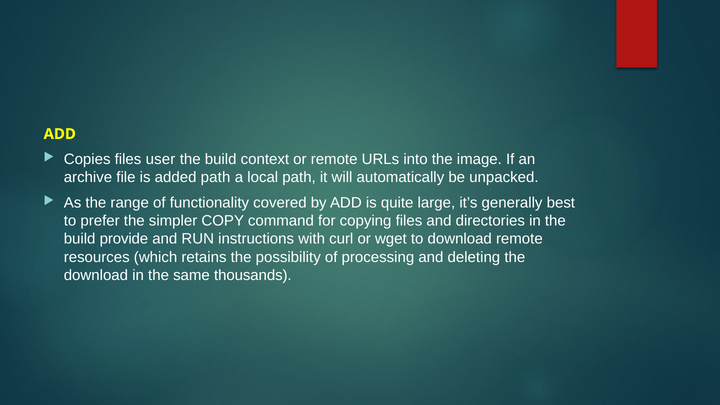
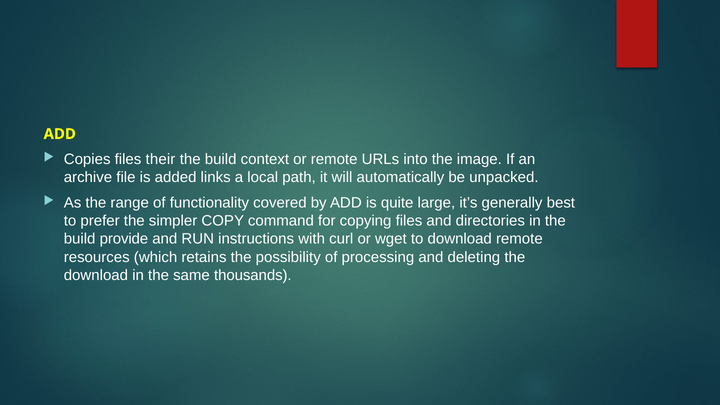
user: user -> their
added path: path -> links
